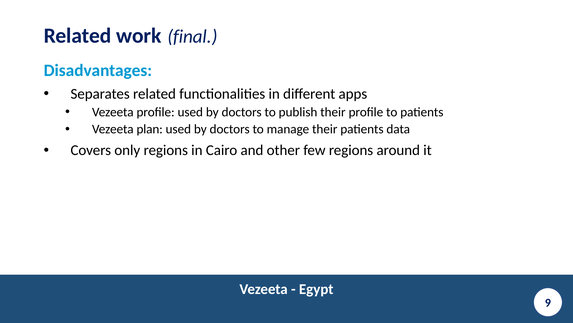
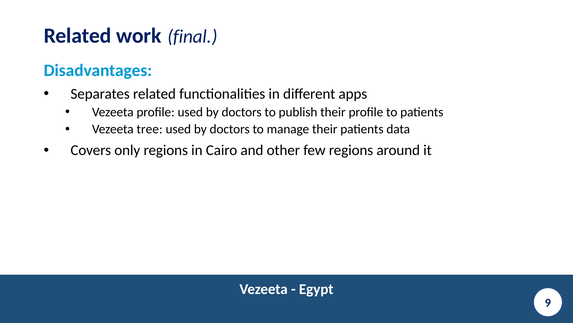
plan: plan -> tree
